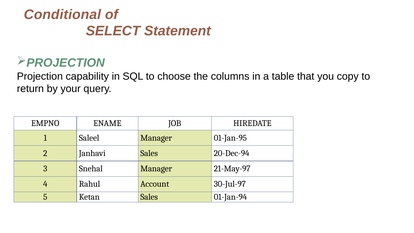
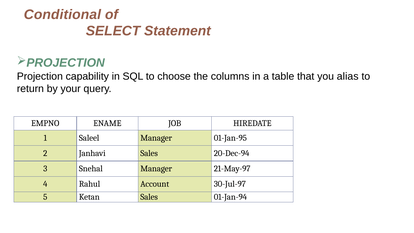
copy: copy -> alias
